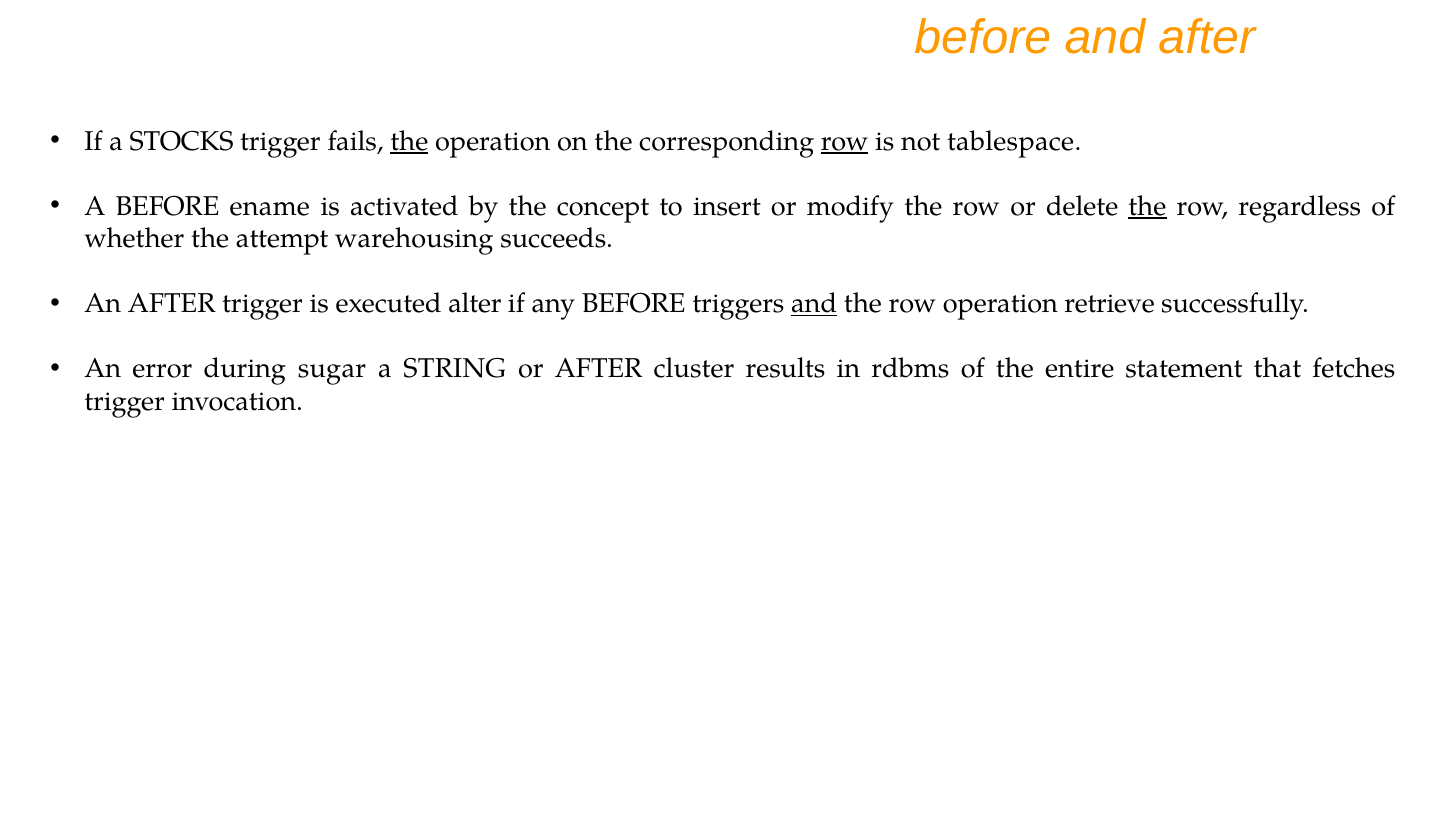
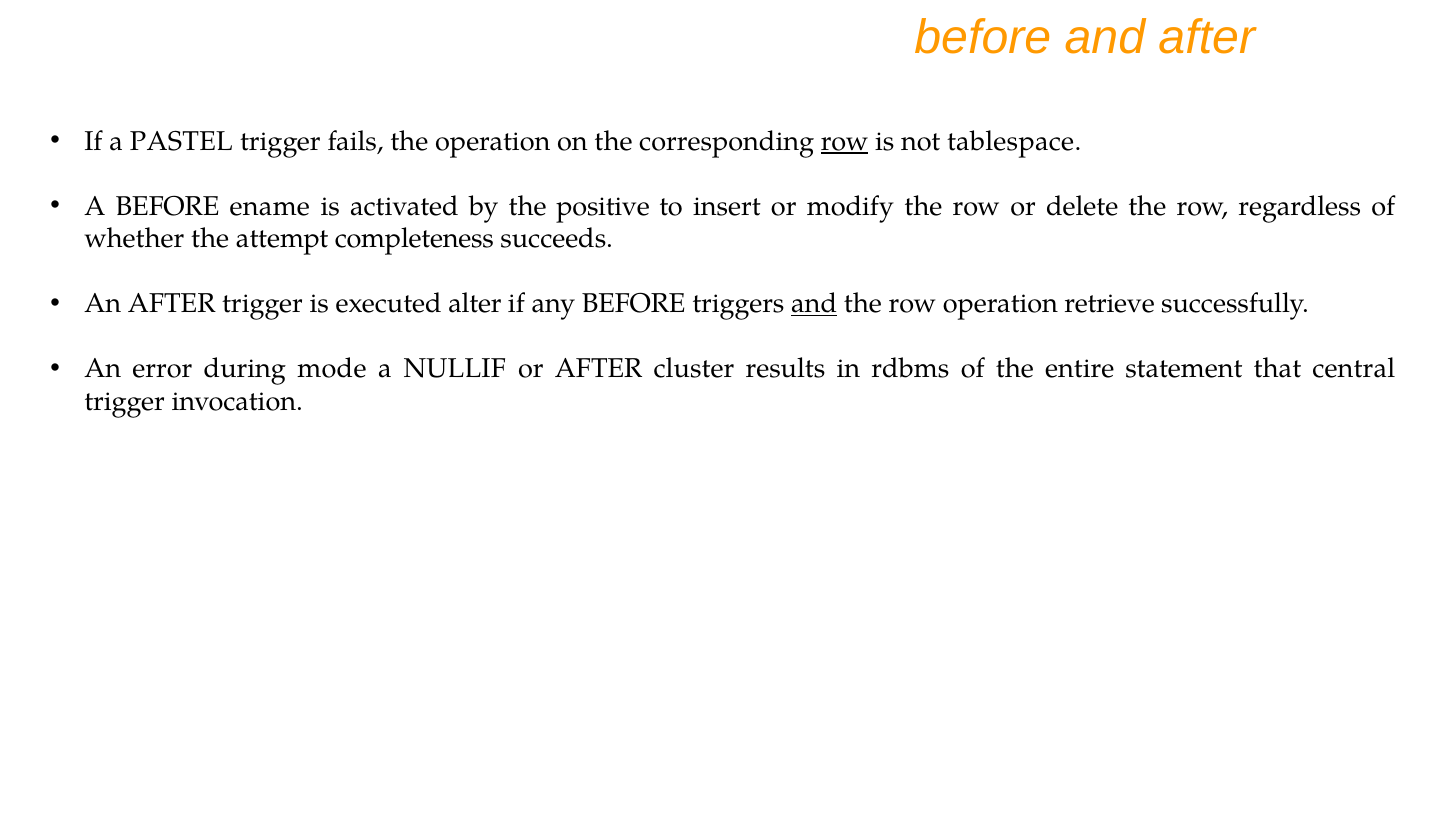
STOCKS: STOCKS -> PASTEL
the at (409, 141) underline: present -> none
concept: concept -> positive
the at (1147, 206) underline: present -> none
warehousing: warehousing -> completeness
sugar: sugar -> mode
STRING: STRING -> NULLIF
fetches: fetches -> central
